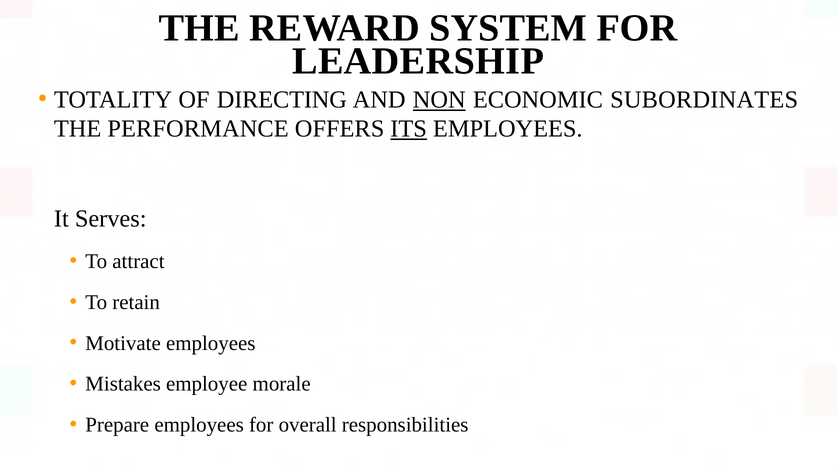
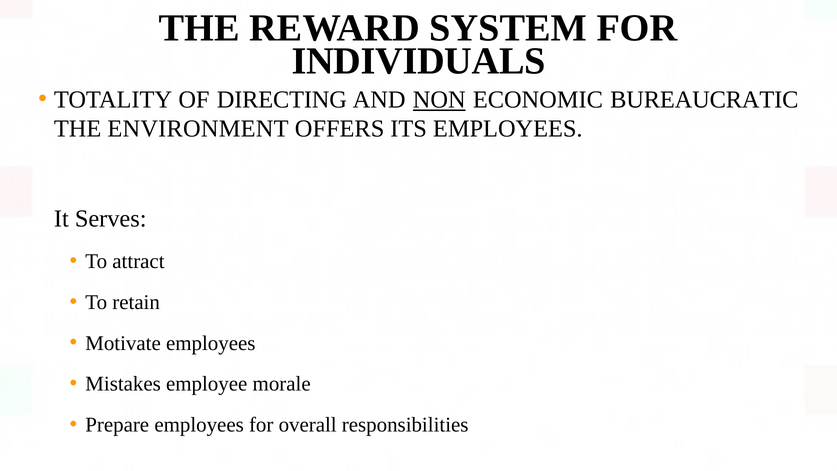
LEADERSHIP: LEADERSHIP -> INDIVIDUALS
SUBORDINATES: SUBORDINATES -> BUREAUCRATIC
PERFORMANCE: PERFORMANCE -> ENVIRONMENT
ITS underline: present -> none
